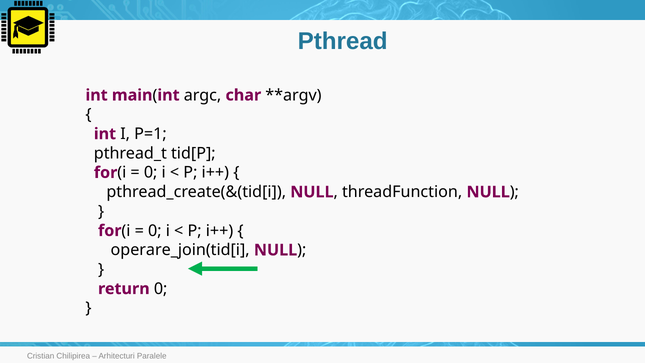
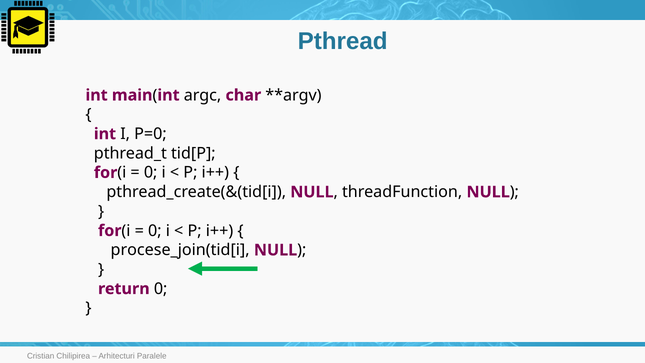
P=1: P=1 -> P=0
operare_join(tid[i: operare_join(tid[i -> procese_join(tid[i
